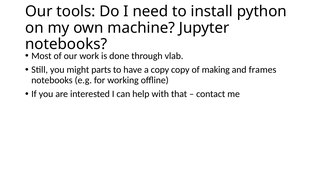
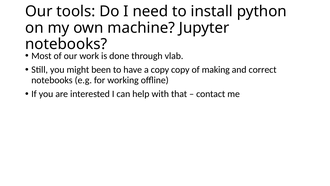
parts: parts -> been
frames: frames -> correct
